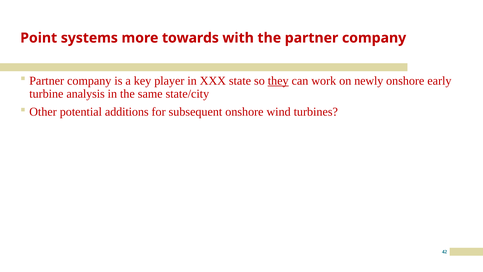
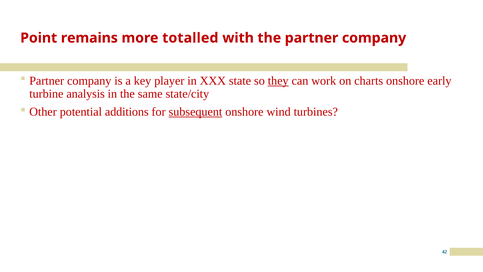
systems: systems -> remains
towards: towards -> totalled
newly: newly -> charts
subsequent underline: none -> present
